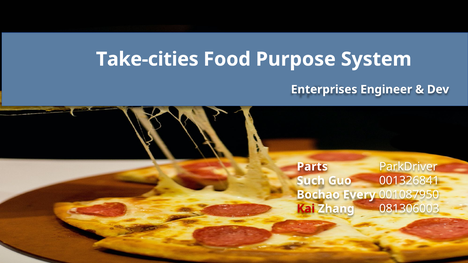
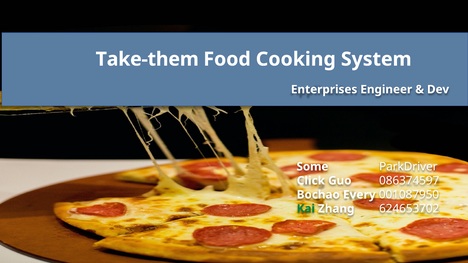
Take-cities: Take-cities -> Take-them
Purpose: Purpose -> Cooking
Parts: Parts -> Some
Such: Such -> Click
001326841: 001326841 -> 086374597
Kai colour: red -> green
081306003: 081306003 -> 624653702
